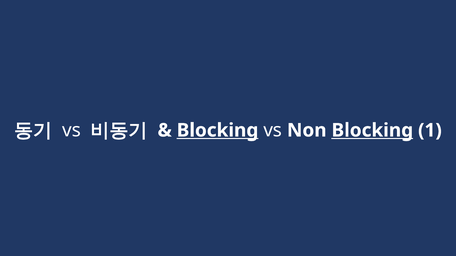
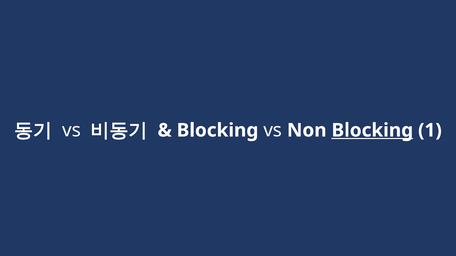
Blocking at (218, 131) underline: present -> none
